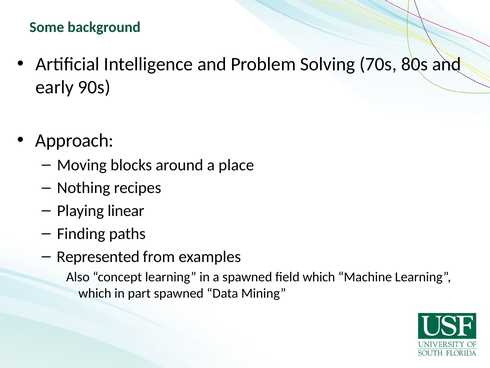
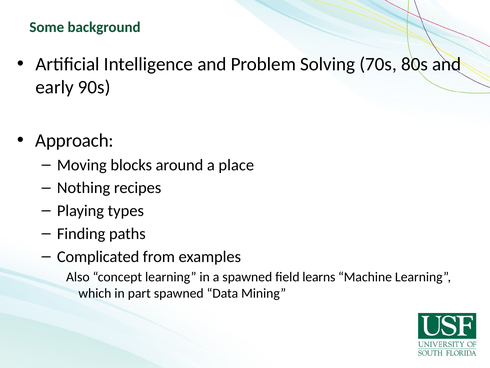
linear: linear -> types
Represented: Represented -> Complicated
field which: which -> learns
